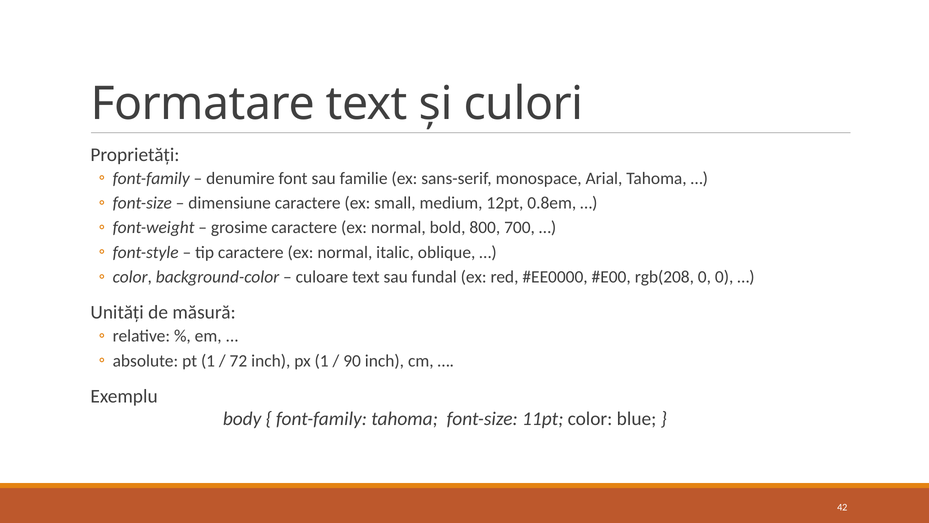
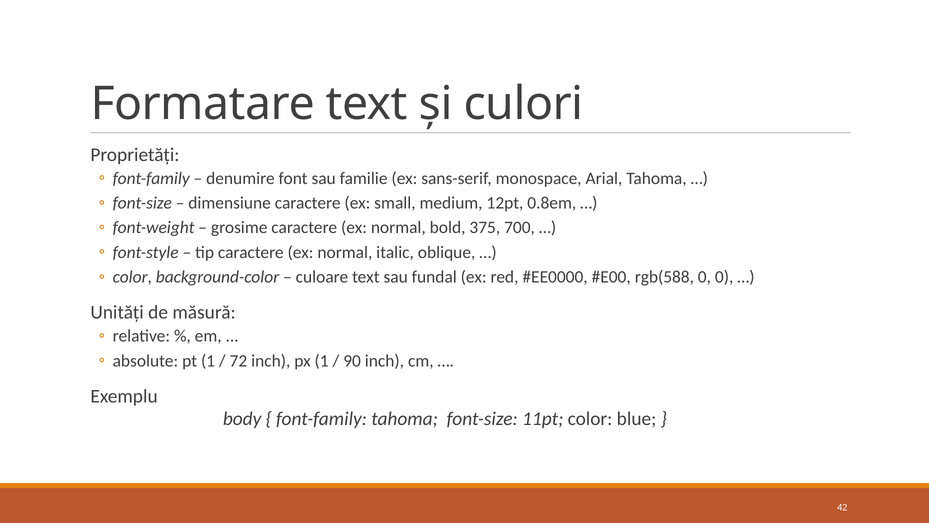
800: 800 -> 375
rgb(208: rgb(208 -> rgb(588
